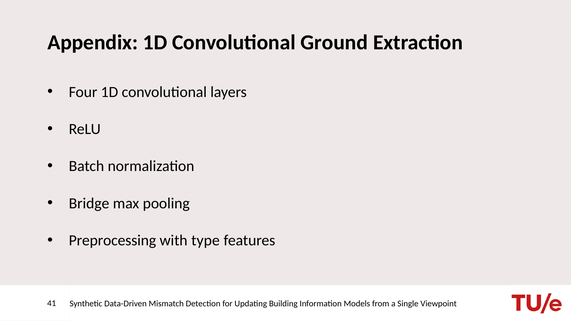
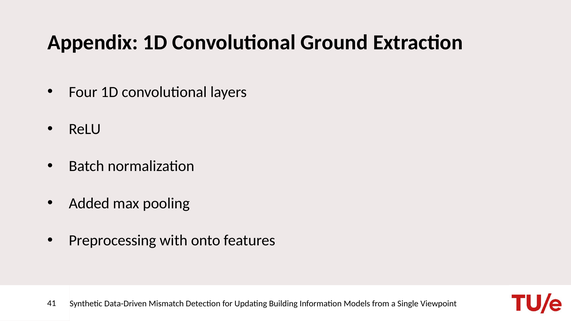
Bridge: Bridge -> Added
type: type -> onto
